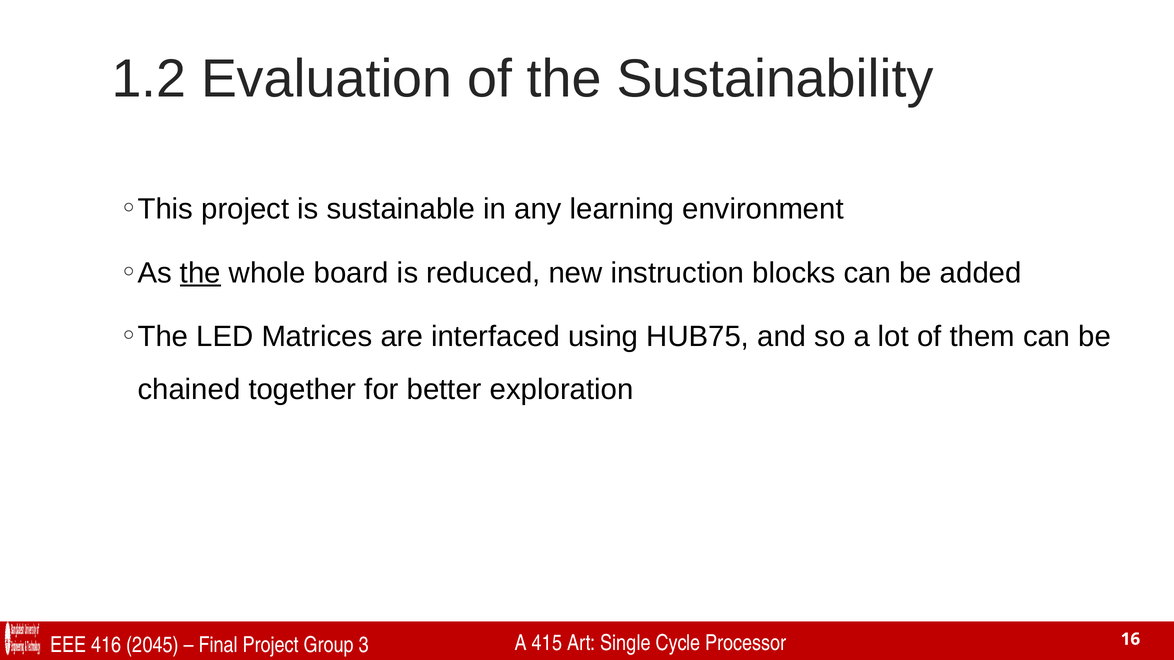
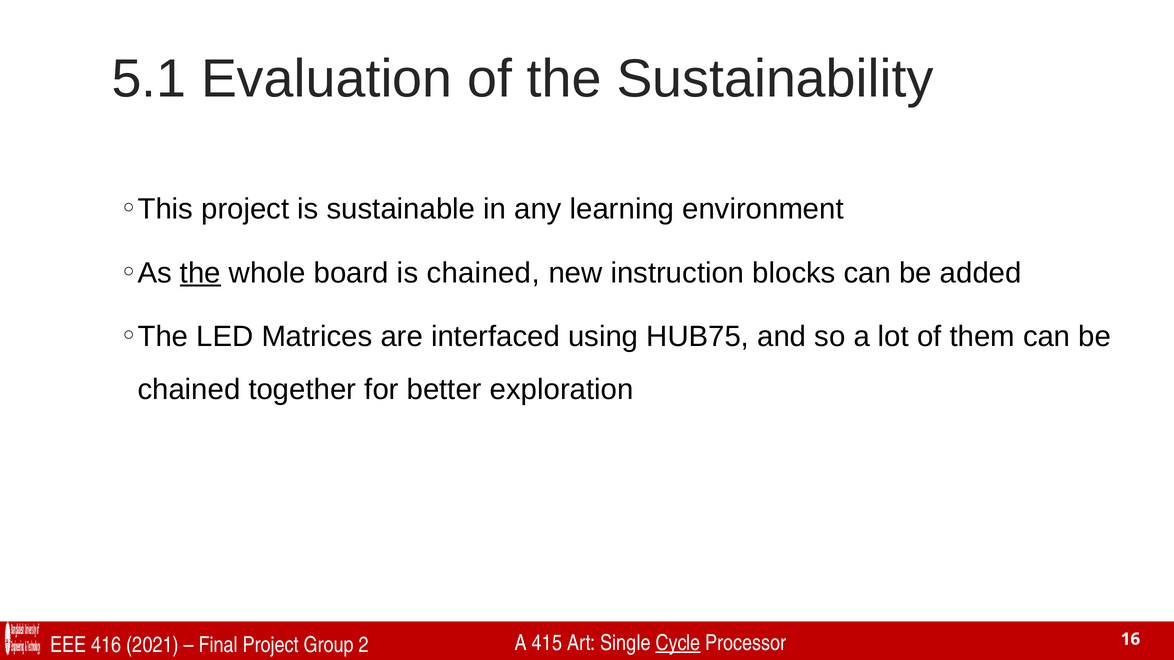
1.2: 1.2 -> 5.1
is reduced: reduced -> chained
2045: 2045 -> 2021
3: 3 -> 2
Cycle underline: none -> present
